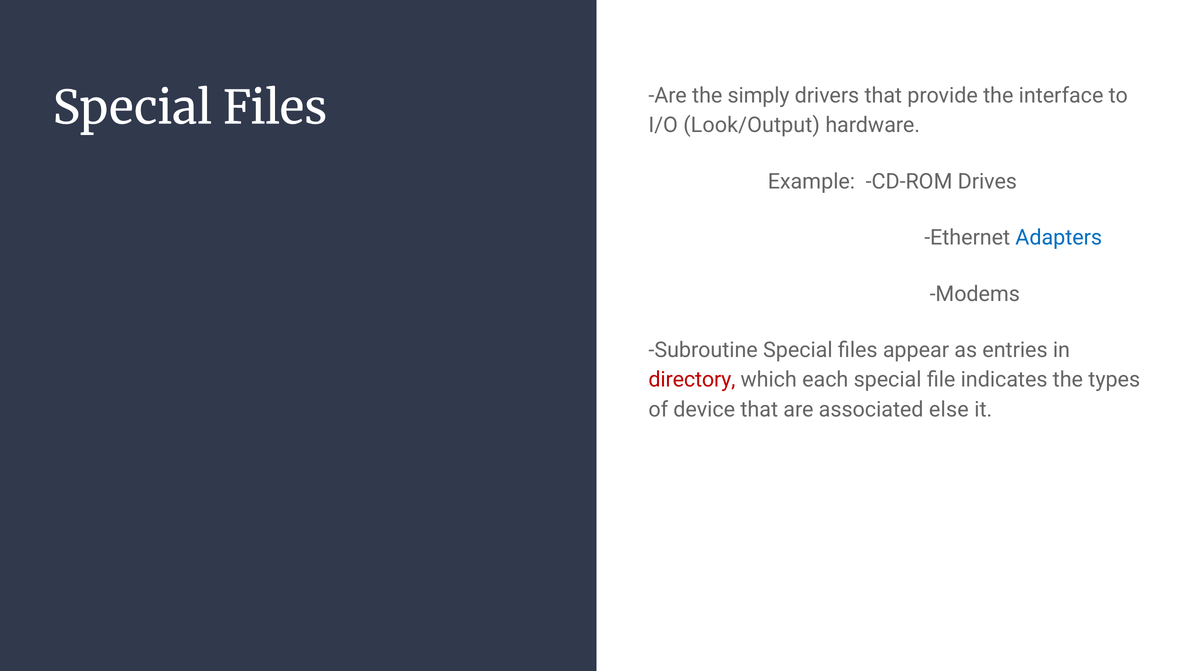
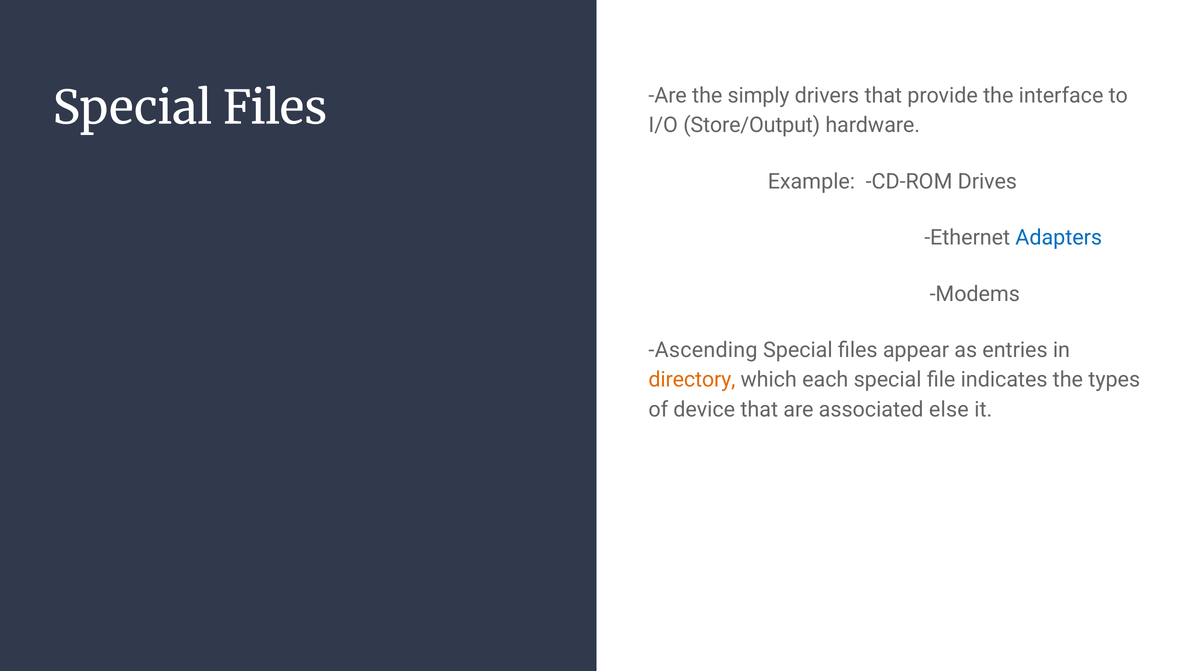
Look/Output: Look/Output -> Store/Output
Subroutine: Subroutine -> Ascending
directory colour: red -> orange
